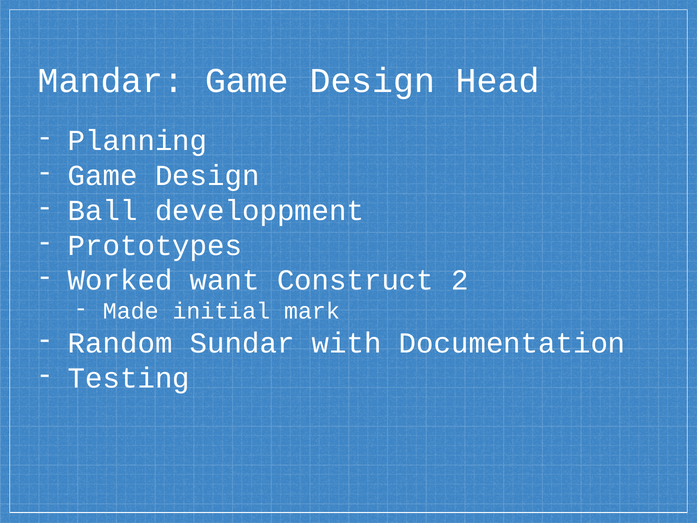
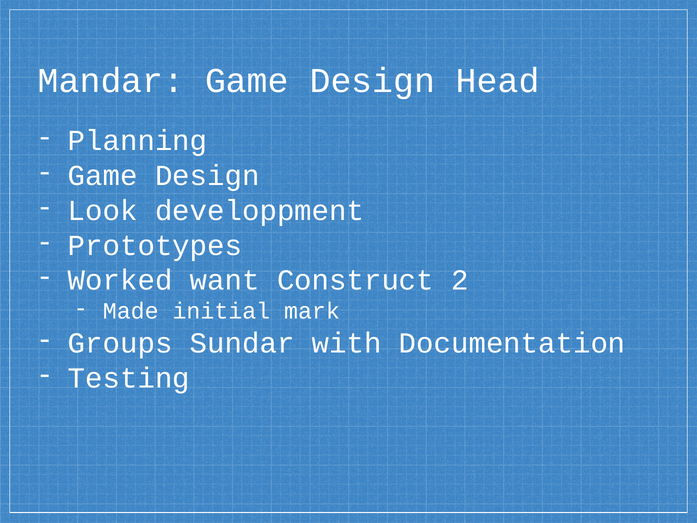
Ball: Ball -> Look
Random: Random -> Groups
